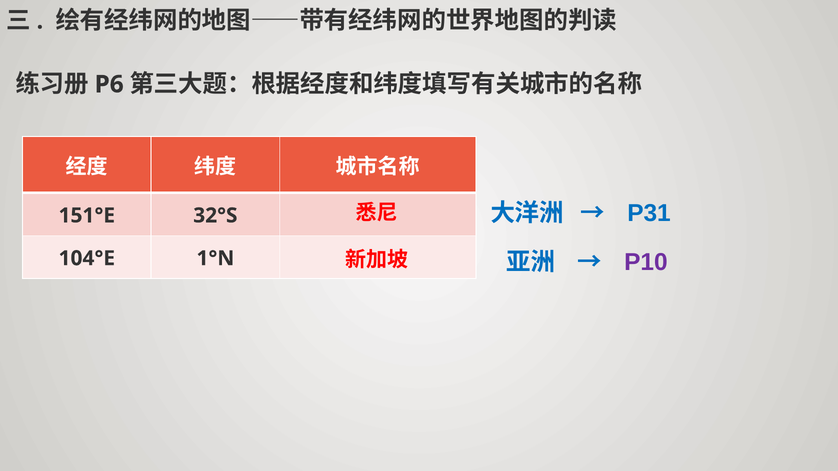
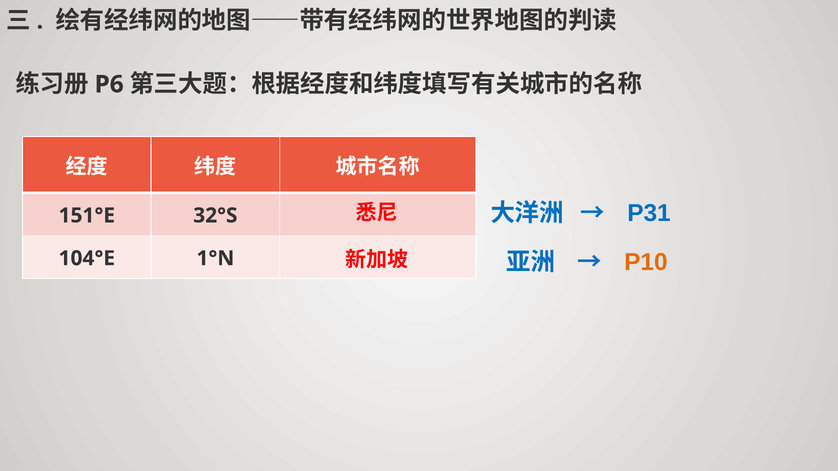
P10 colour: purple -> orange
